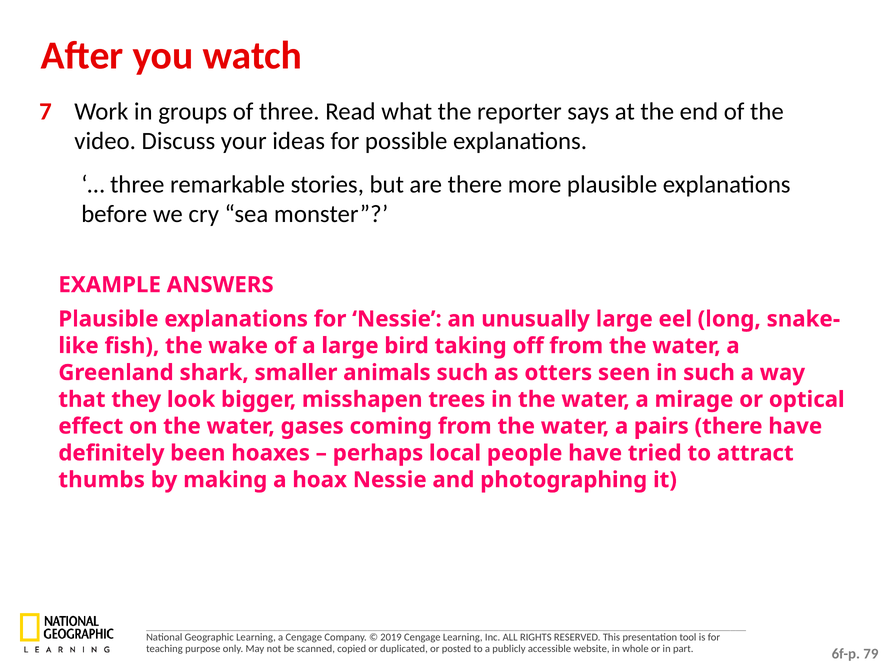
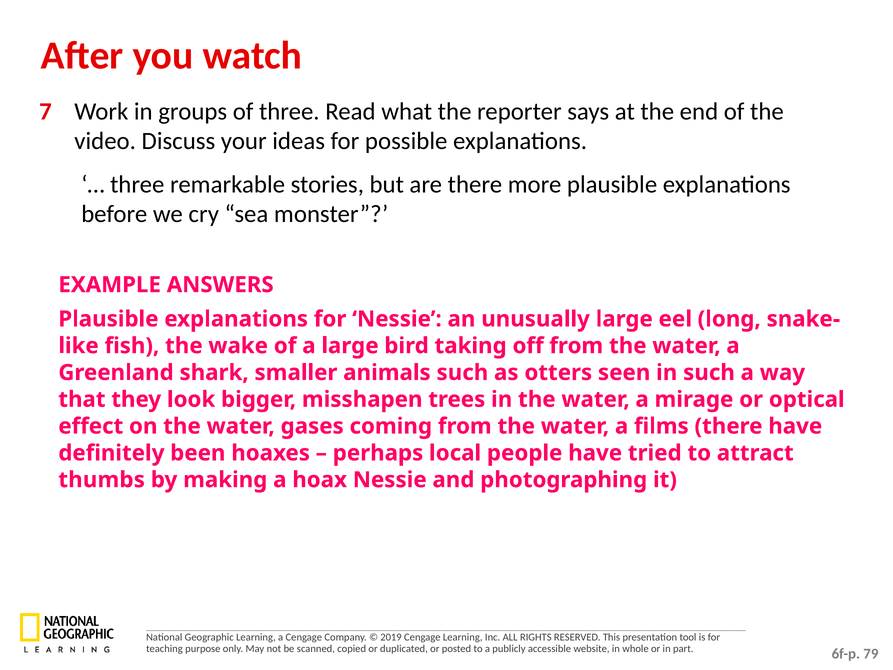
pairs: pairs -> films
